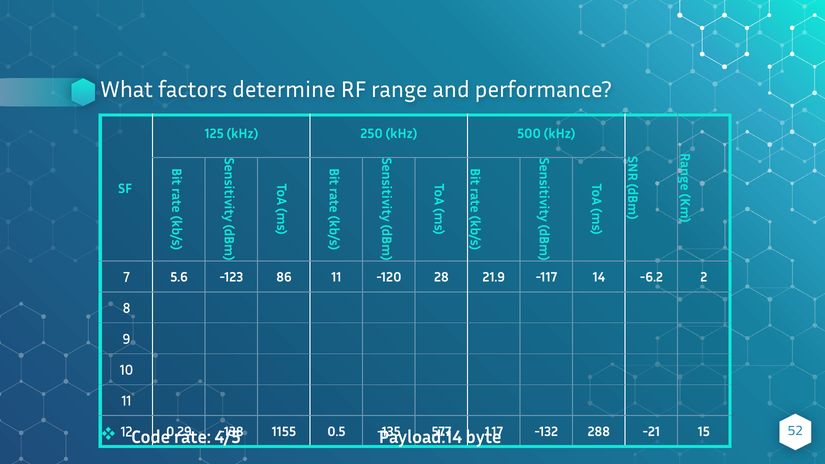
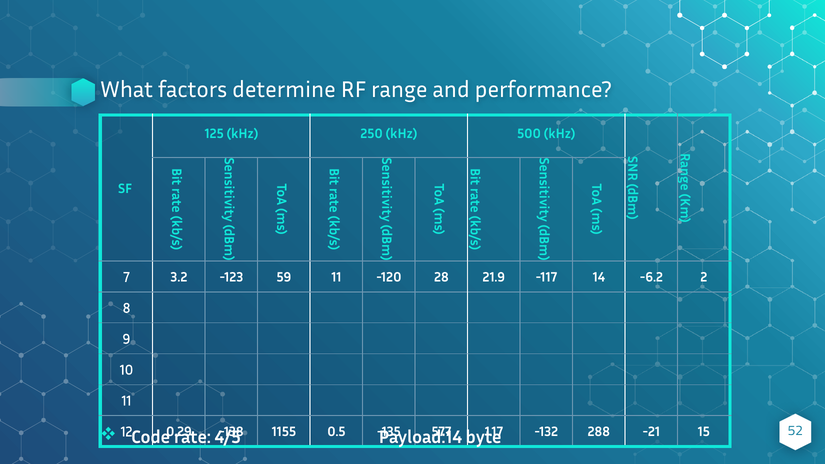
5.6: 5.6 -> 3.2
86: 86 -> 59
